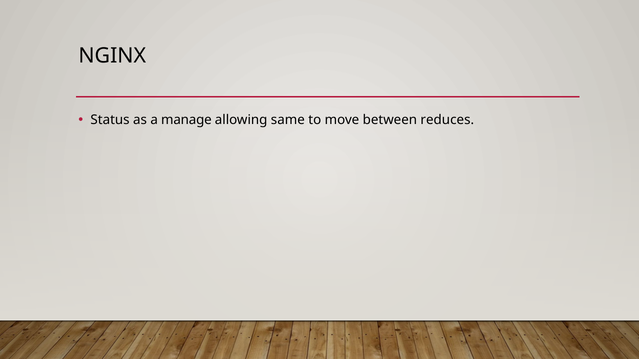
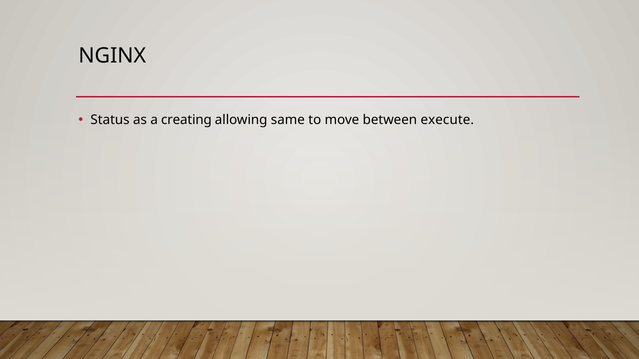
manage: manage -> creating
reduces: reduces -> execute
